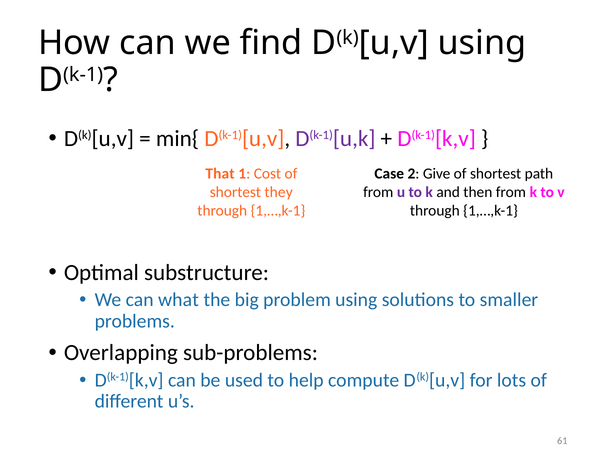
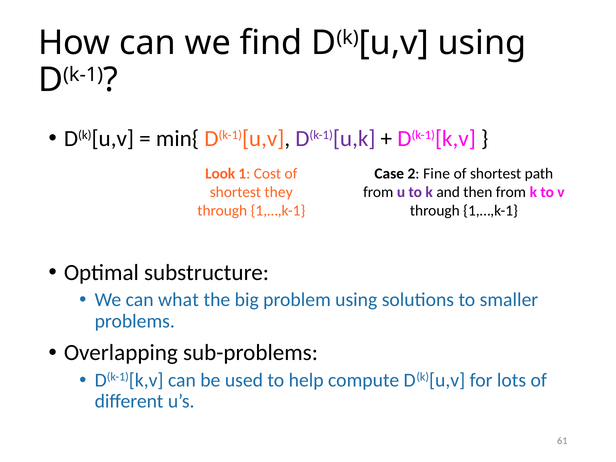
That: That -> Look
Give: Give -> Fine
